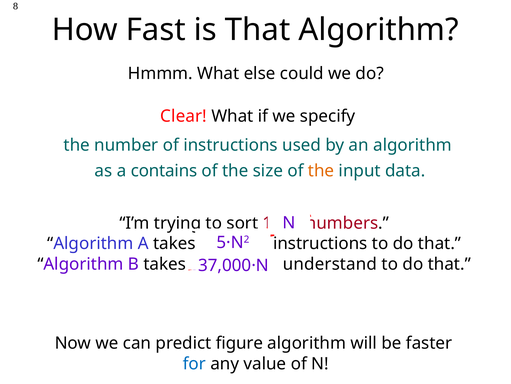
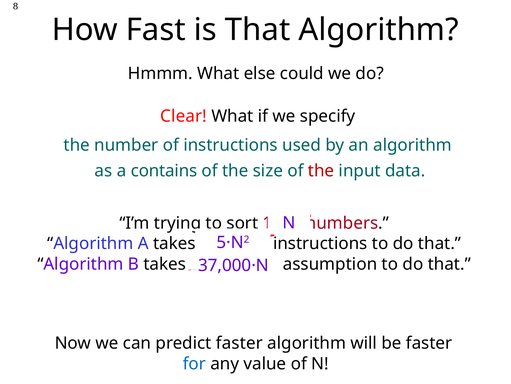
the at (321, 171) colour: orange -> red
understand: understand -> assumption
predict figure: figure -> faster
